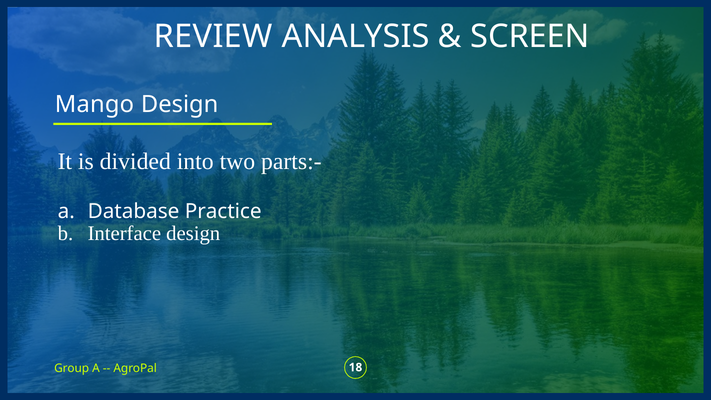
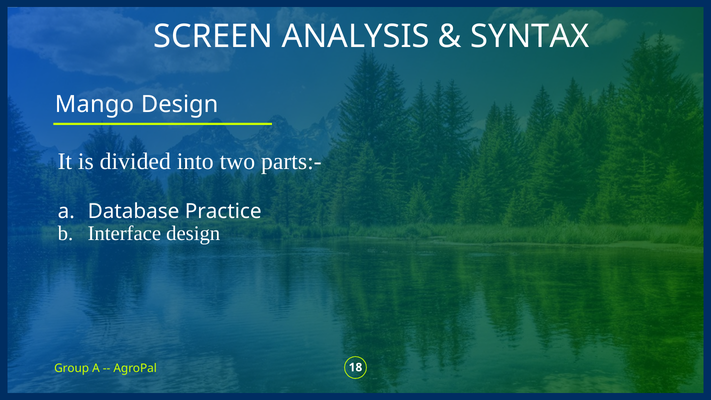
REVIEW: REVIEW -> SCREEN
SCREEN: SCREEN -> SYNTAX
